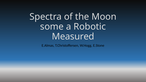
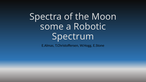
Measured: Measured -> Spectrum
